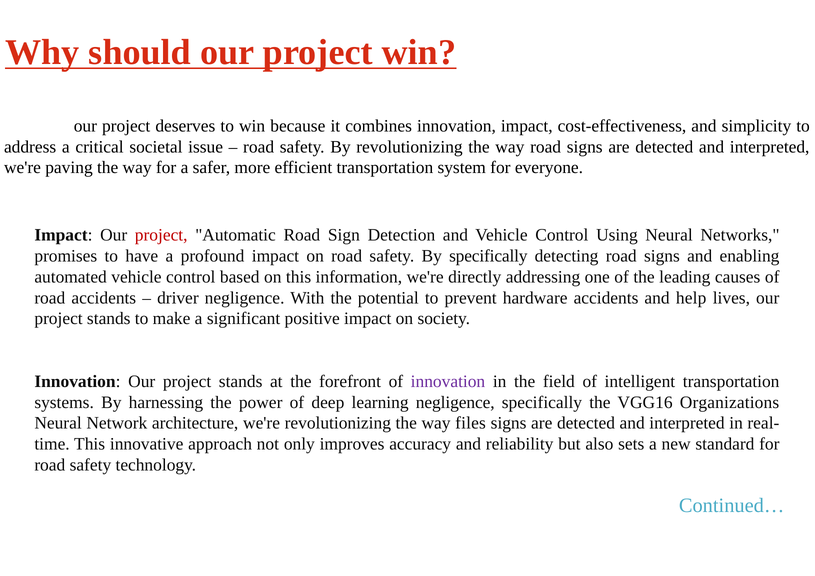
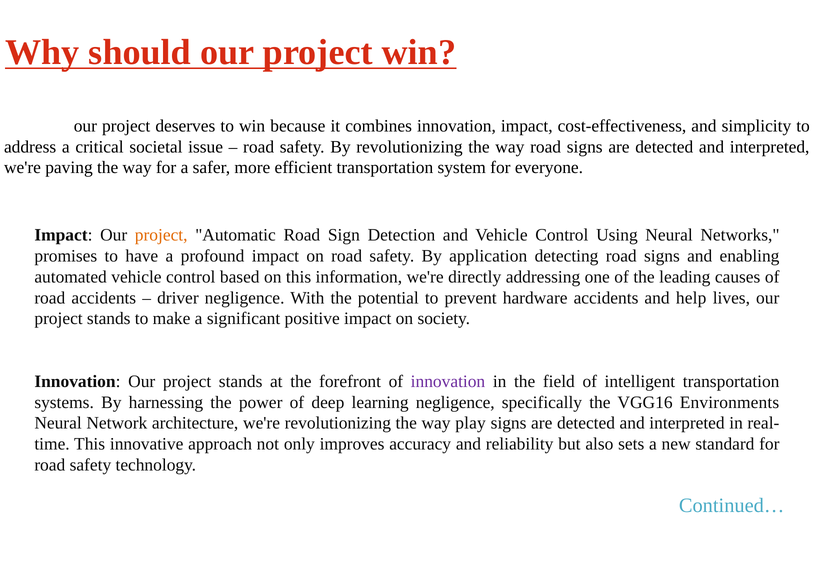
project at (161, 235) colour: red -> orange
By specifically: specifically -> application
Organizations: Organizations -> Environments
files: files -> play
